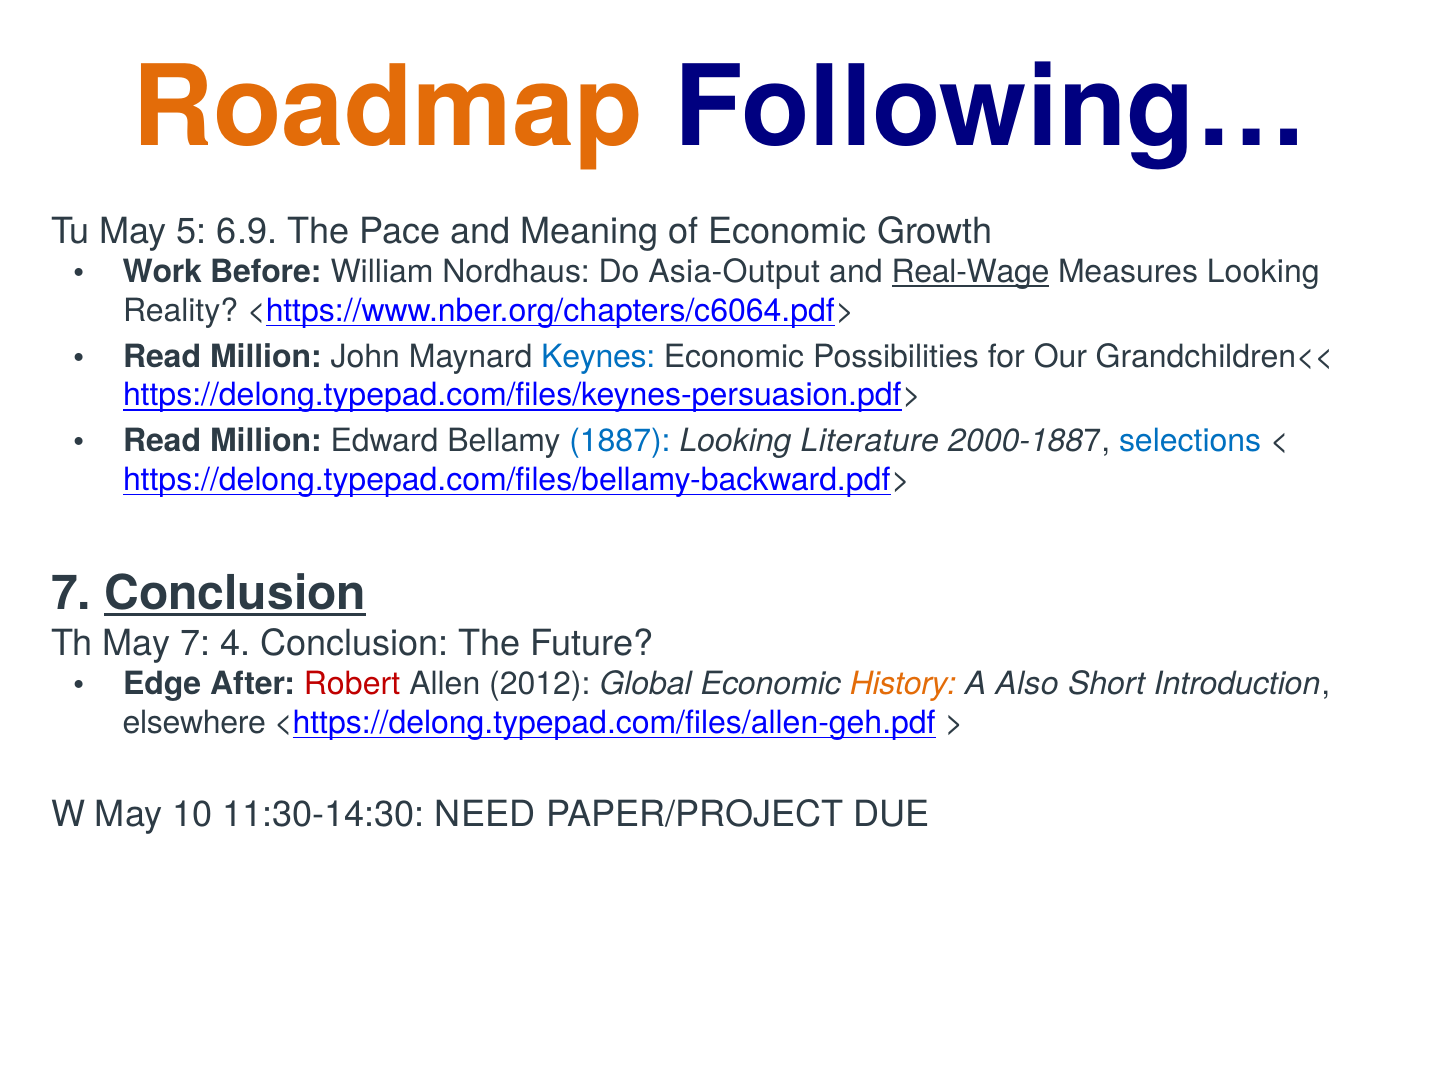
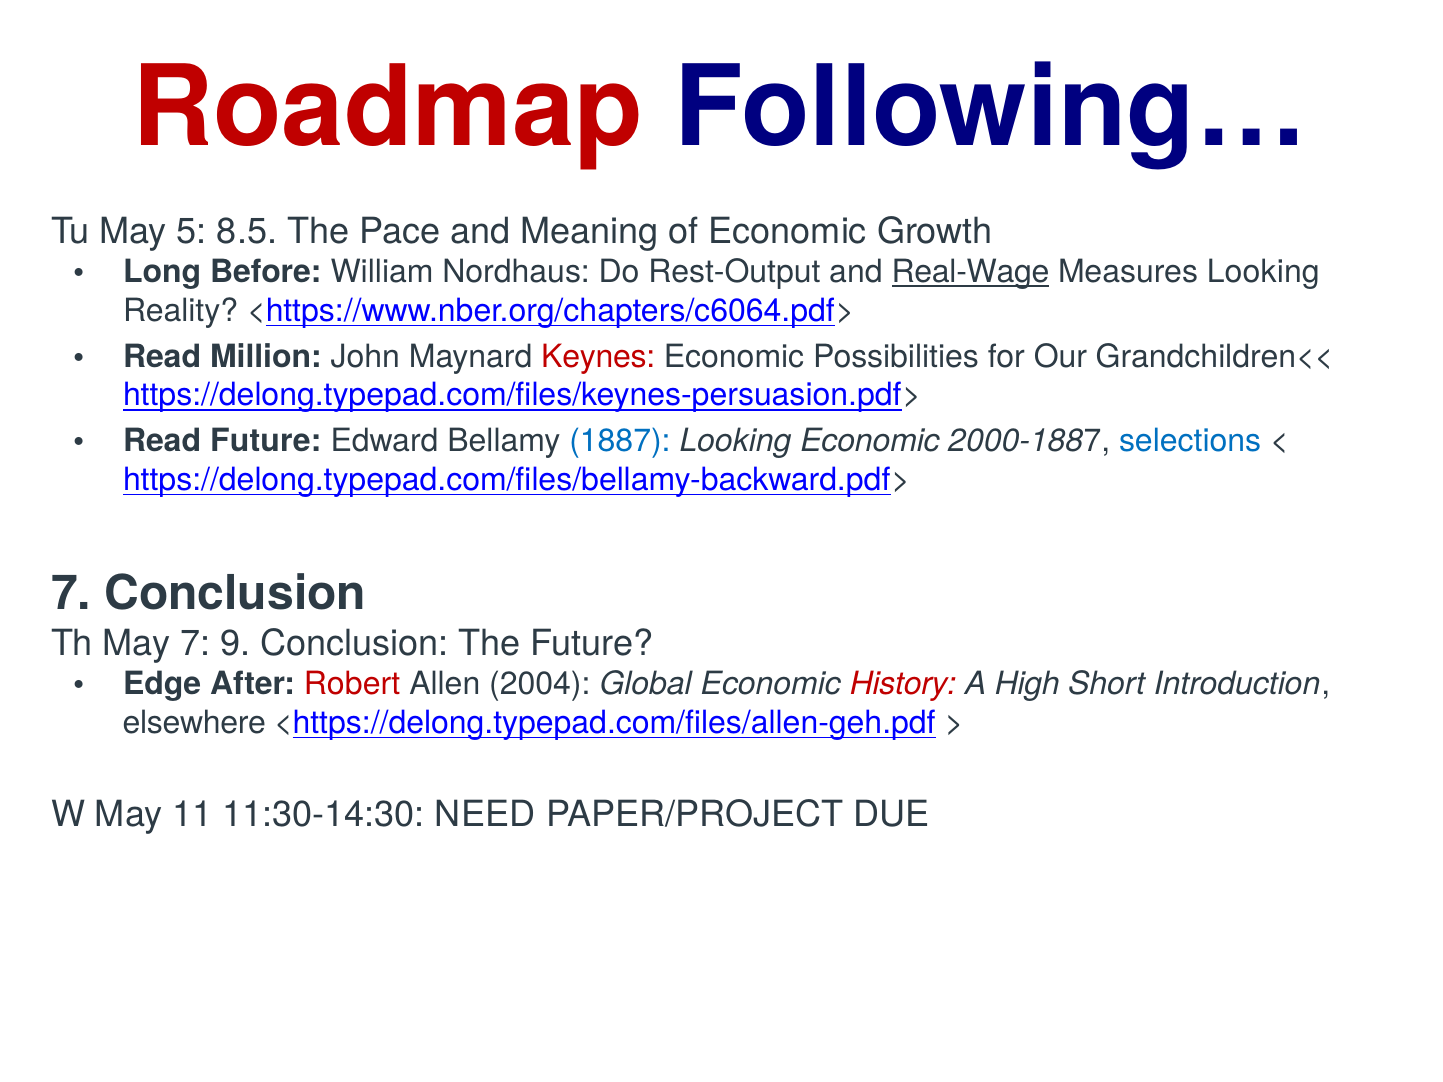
Roadmap colour: orange -> red
6.9: 6.9 -> 8.5
Work: Work -> Long
Asia-Output: Asia-Output -> Rest-Output
Keynes colour: blue -> red
Million at (266, 441): Million -> Future
Looking Literature: Literature -> Economic
Conclusion at (235, 594) underline: present -> none
4: 4 -> 9
2012: 2012 -> 2004
History colour: orange -> red
Also: Also -> High
10: 10 -> 11
